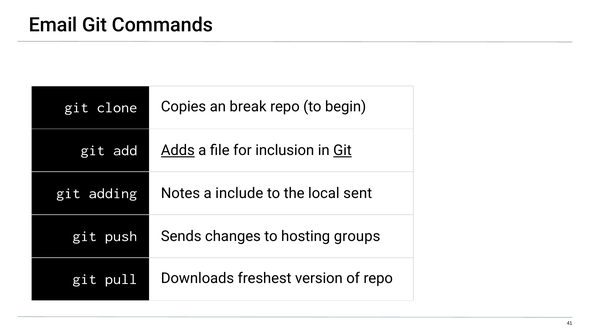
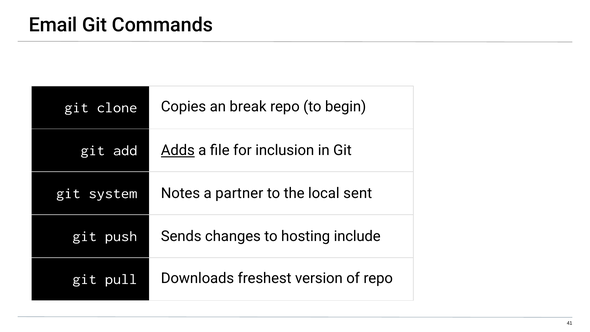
Git at (342, 150) underline: present -> none
adding: adding -> system
include: include -> partner
groups: groups -> include
